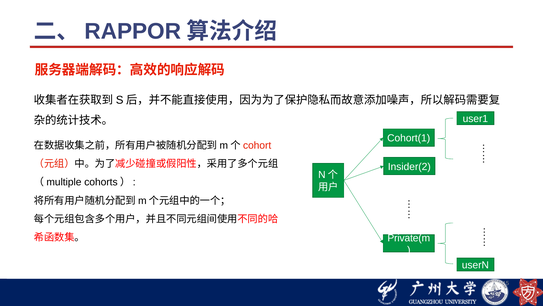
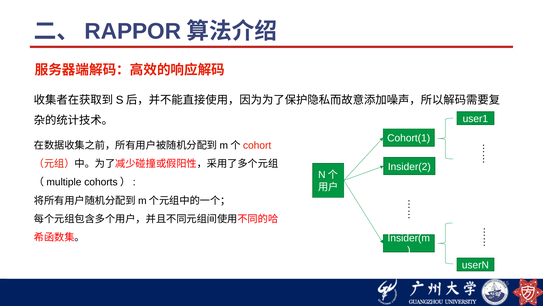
Private(m: Private(m -> Insider(m
